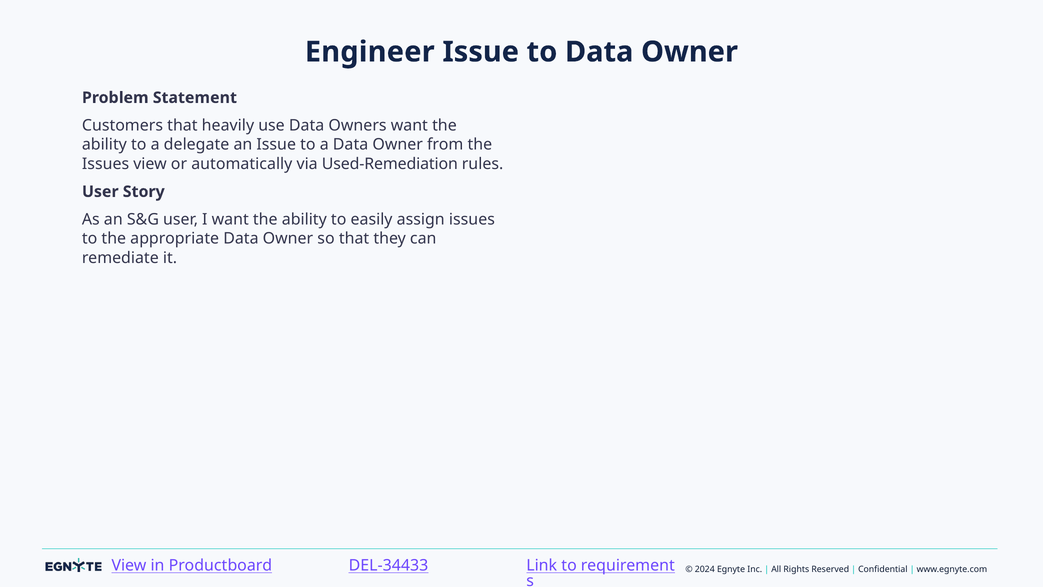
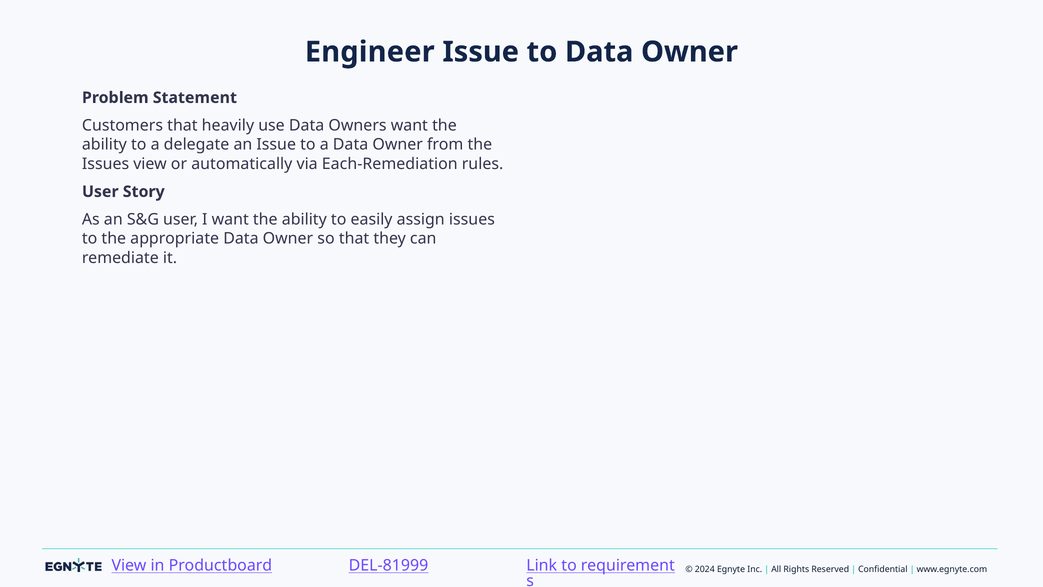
Used-Remediation: Used-Remediation -> Each-Remediation
DEL-34433: DEL-34433 -> DEL-81999
